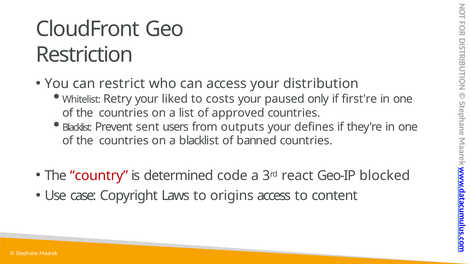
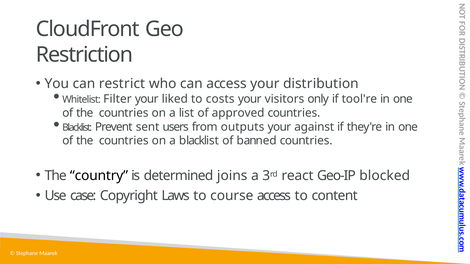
Retry: Retry -> Filter
paused: paused -> visitors
first're: first're -> tool're
defines: defines -> against
country colour: red -> black
code: code -> joins
origins: origins -> course
